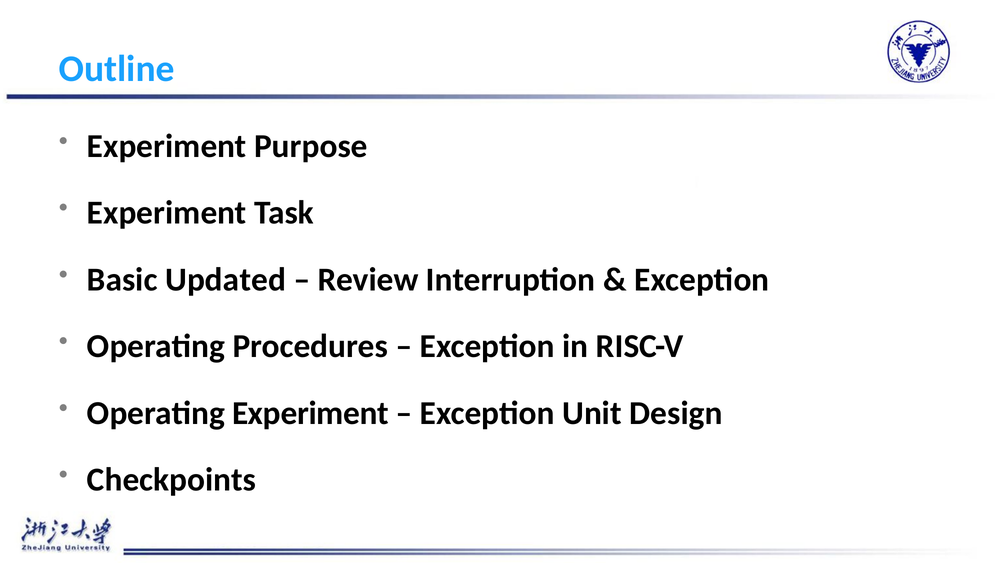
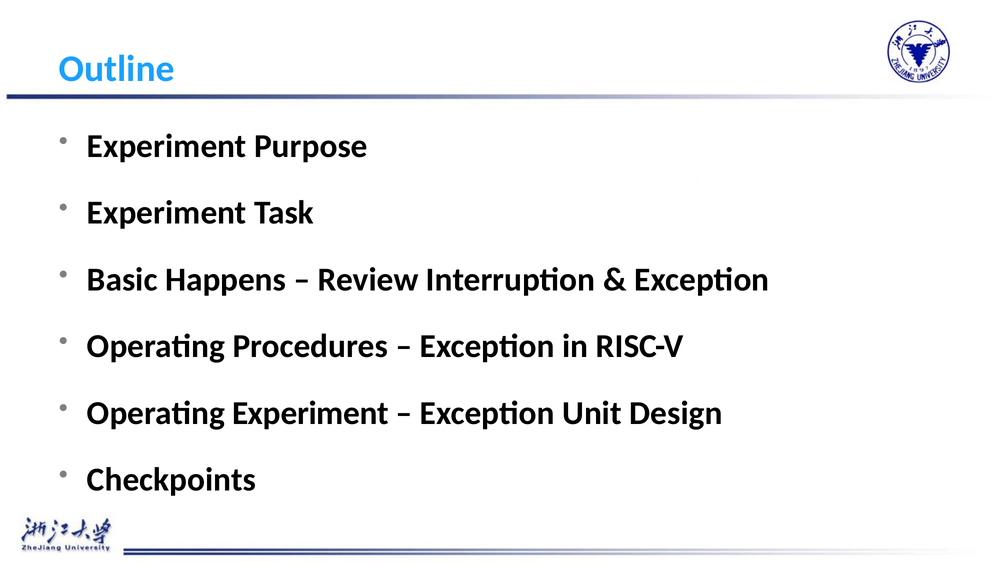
Updated: Updated -> Happens
